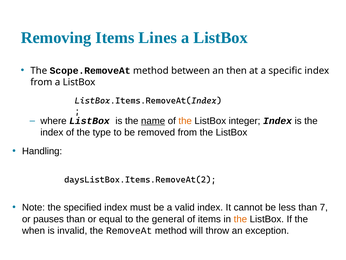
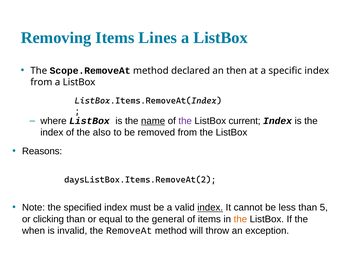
between: between -> declared
the at (185, 121) colour: orange -> purple
integer: integer -> current
type: type -> also
Handling: Handling -> Reasons
index at (210, 207) underline: none -> present
7: 7 -> 5
pauses: pauses -> clicking
